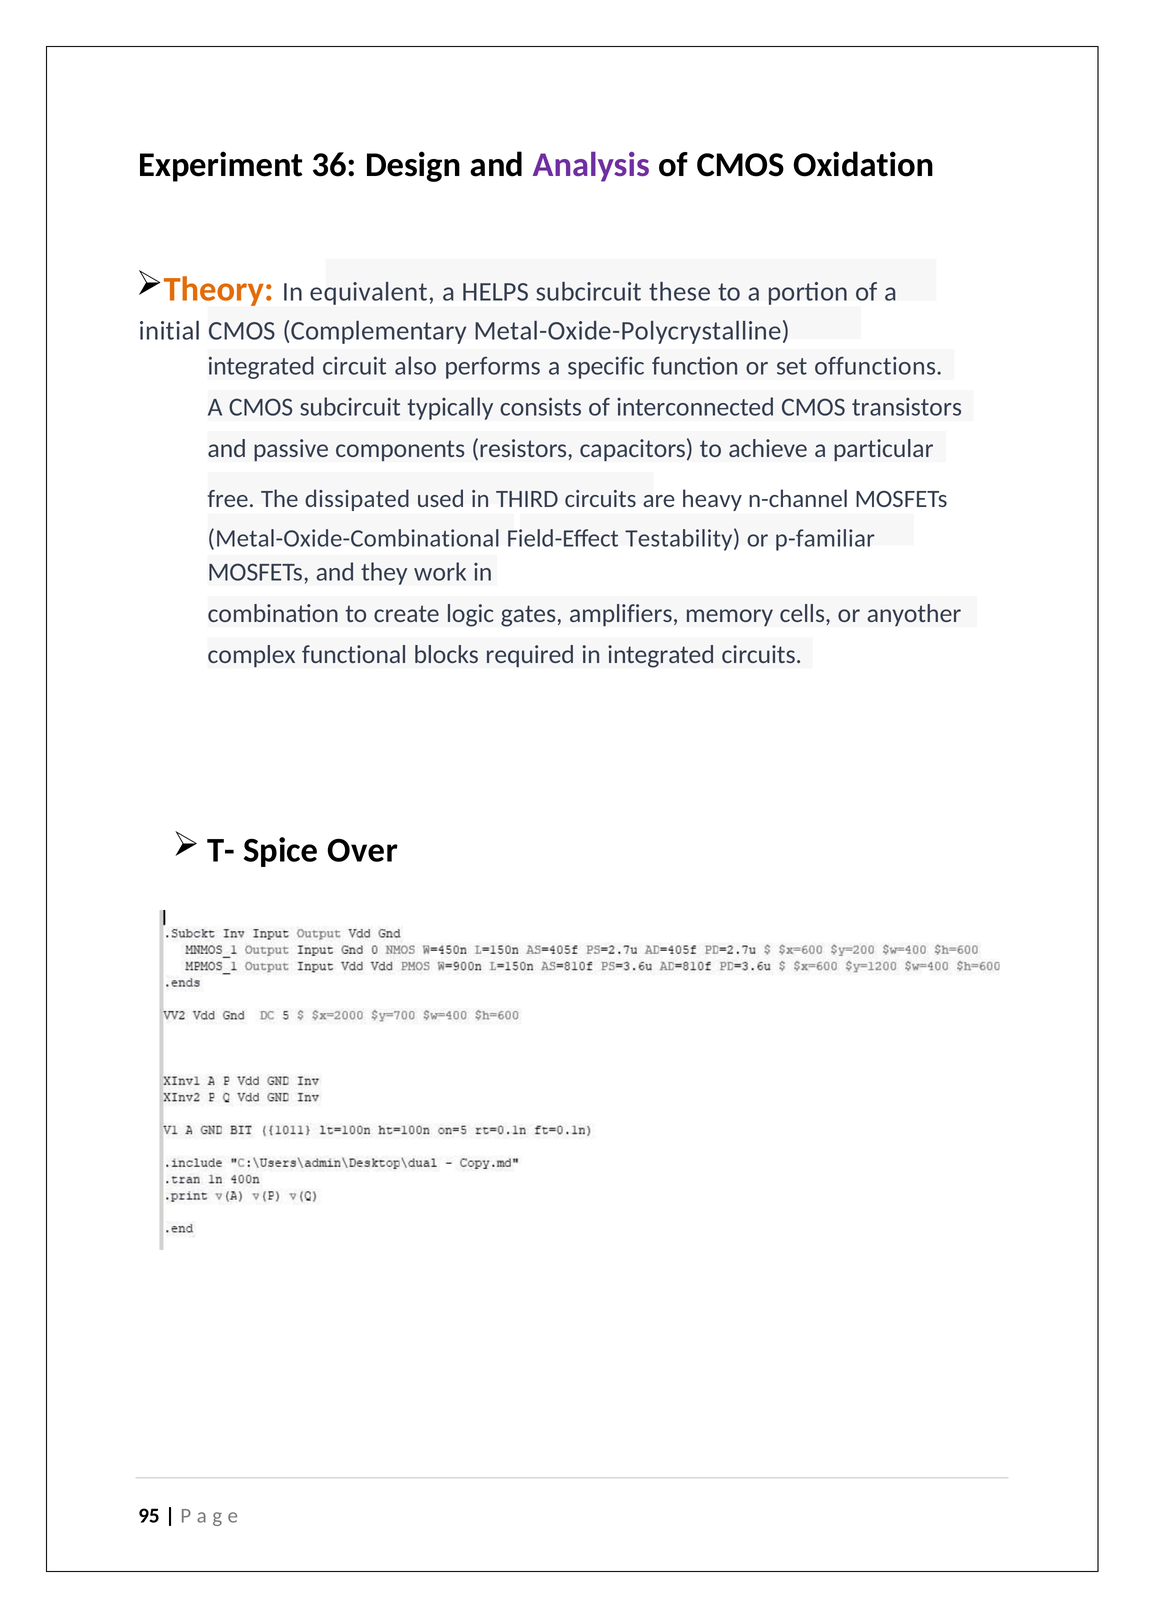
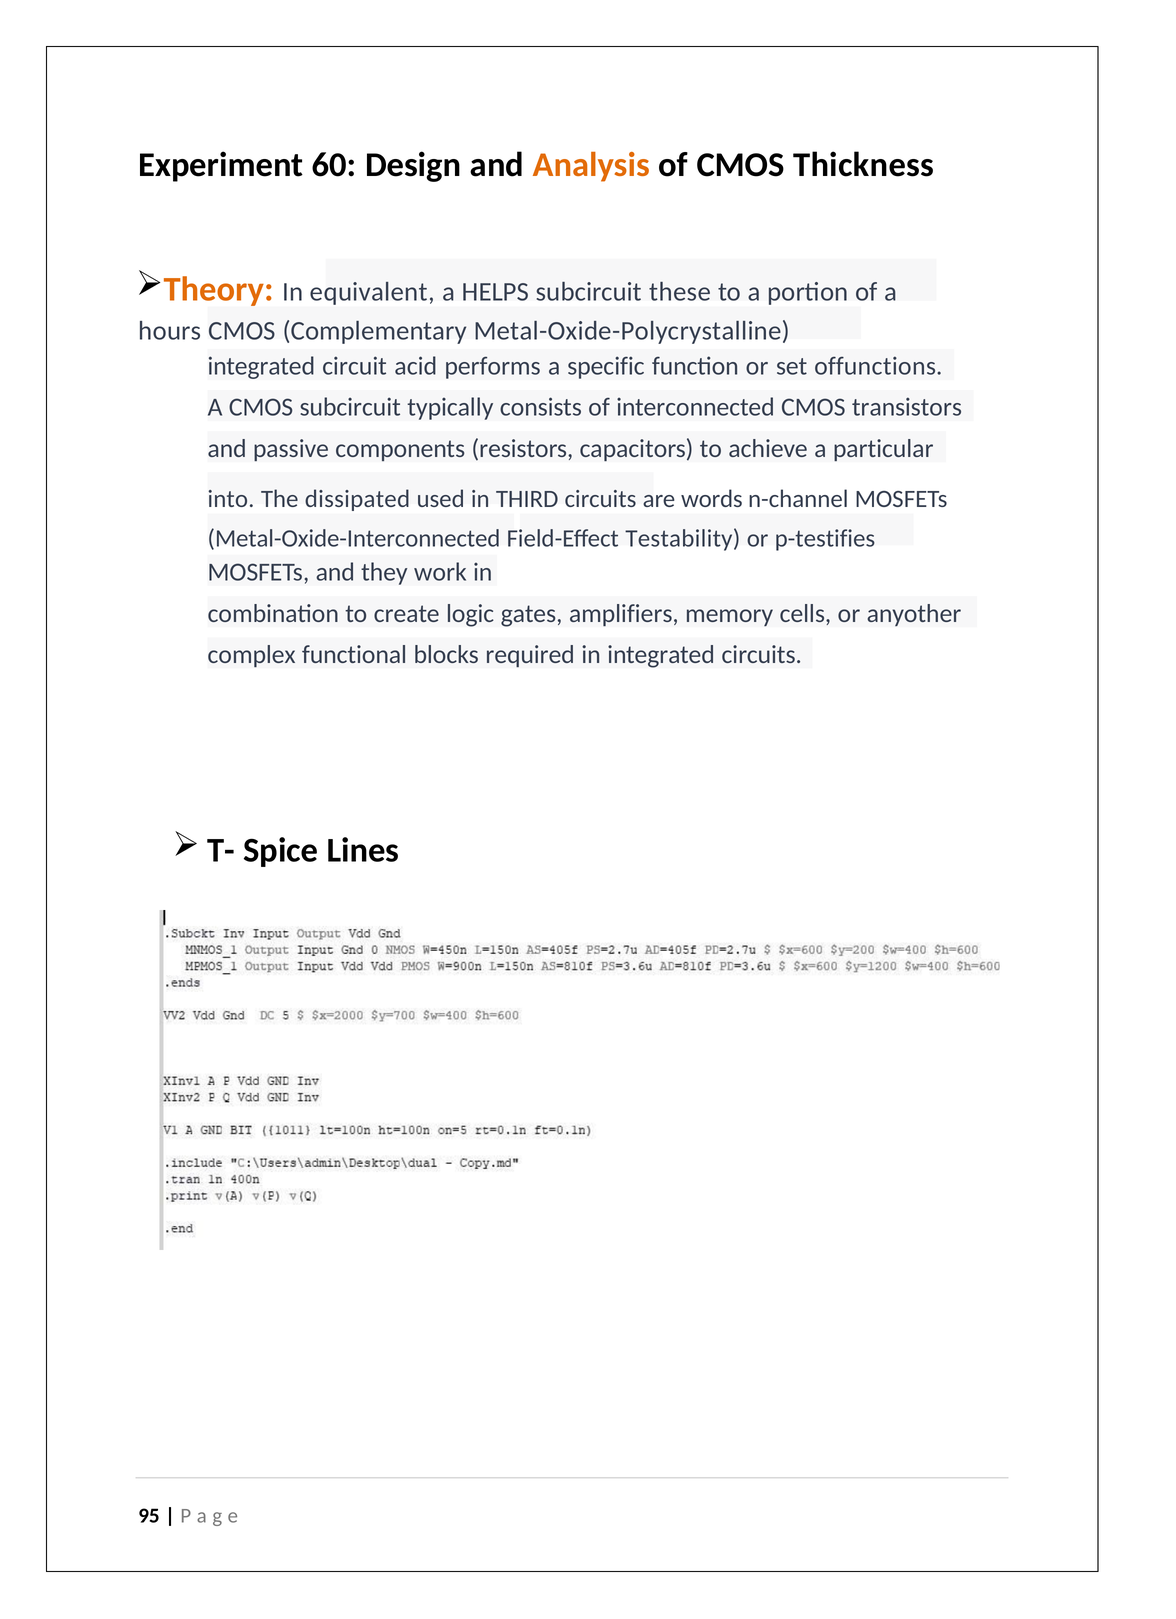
36: 36 -> 60
Analysis colour: purple -> orange
Oxidation: Oxidation -> Thickness
initial: initial -> hours
also: also -> acid
free: free -> into
heavy: heavy -> words
Metal-Oxide-Combinational: Metal-Oxide-Combinational -> Metal-Oxide-Interconnected
p-familiar: p-familiar -> p-testifies
Over: Over -> Lines
